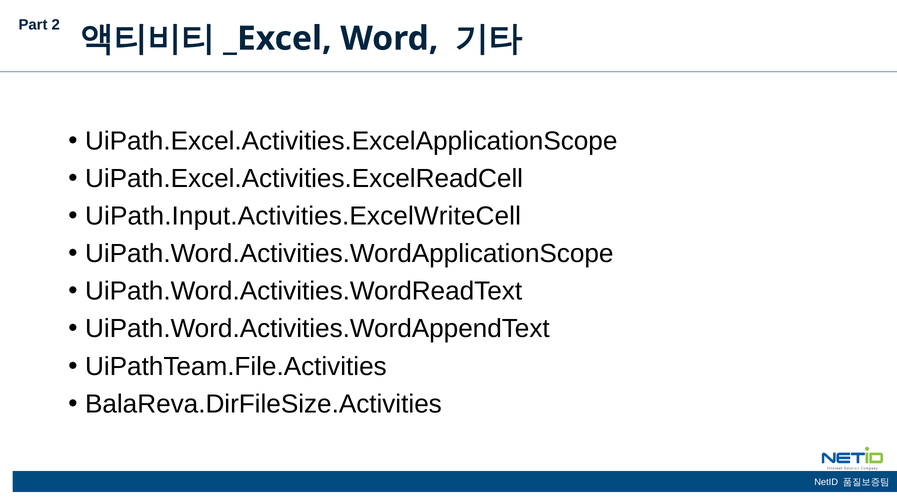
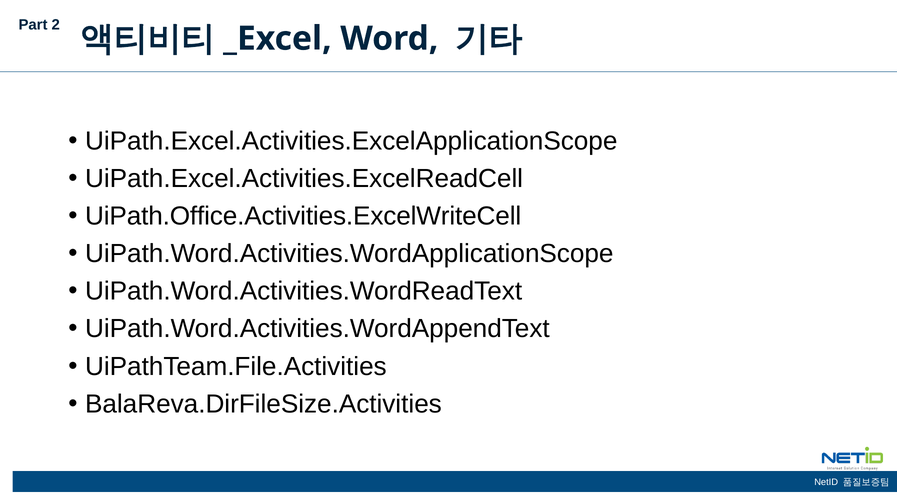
UiPath.Input.Activities.ExcelWriteCell: UiPath.Input.Activities.ExcelWriteCell -> UiPath.Office.Activities.ExcelWriteCell
